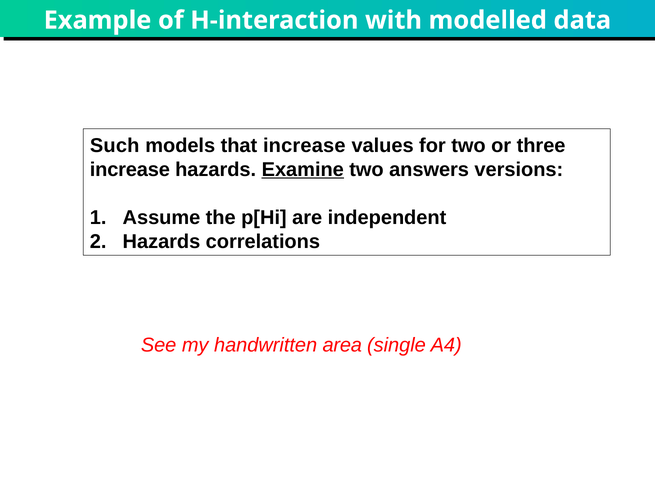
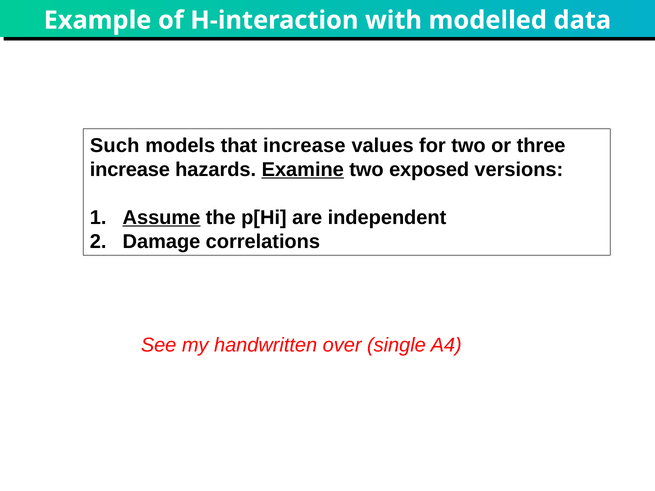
answers: answers -> exposed
Assume underline: none -> present
Hazards at (161, 242): Hazards -> Damage
area: area -> over
